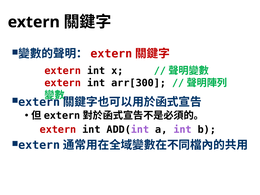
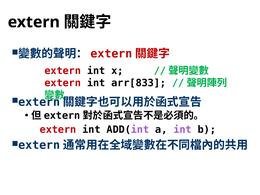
arr[300: arr[300 -> arr[833
